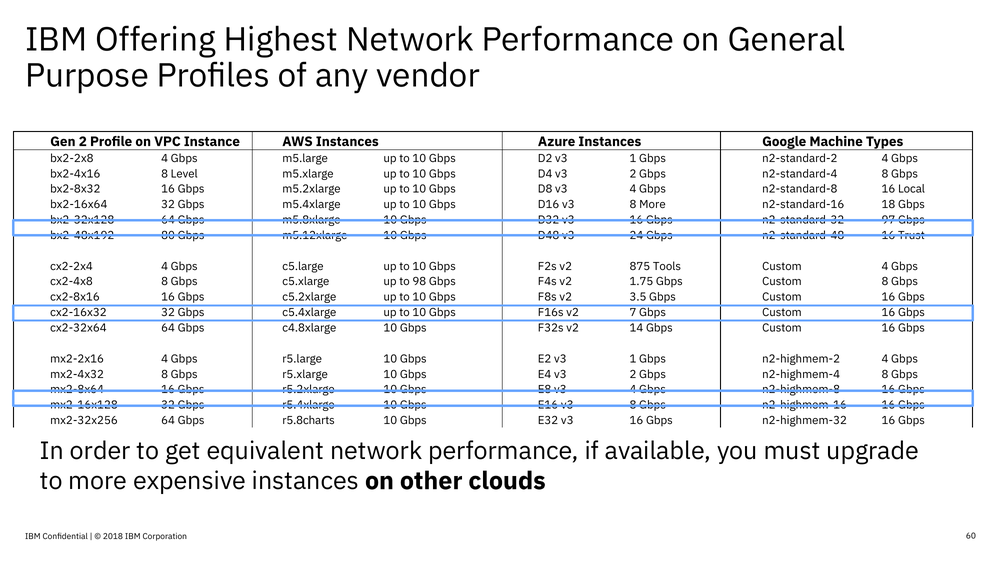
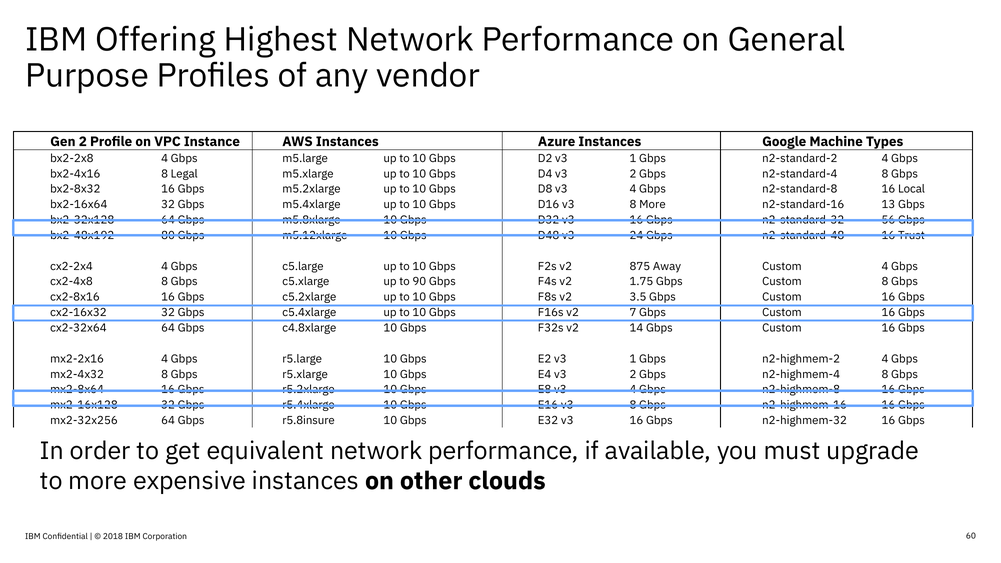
Level: Level -> Legal
18: 18 -> 13
97: 97 -> 56
Tools: Tools -> Away
98: 98 -> 90
r5.8charts: r5.8charts -> r5.8insure
